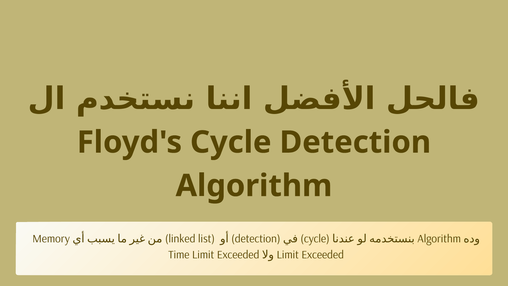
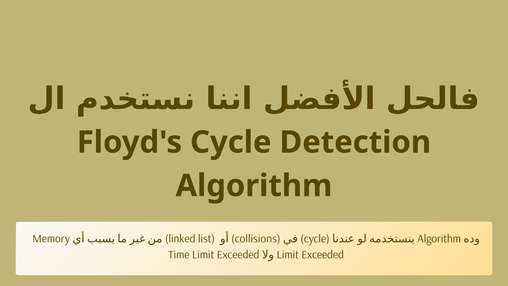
detection at (256, 239): detection -> collisions
